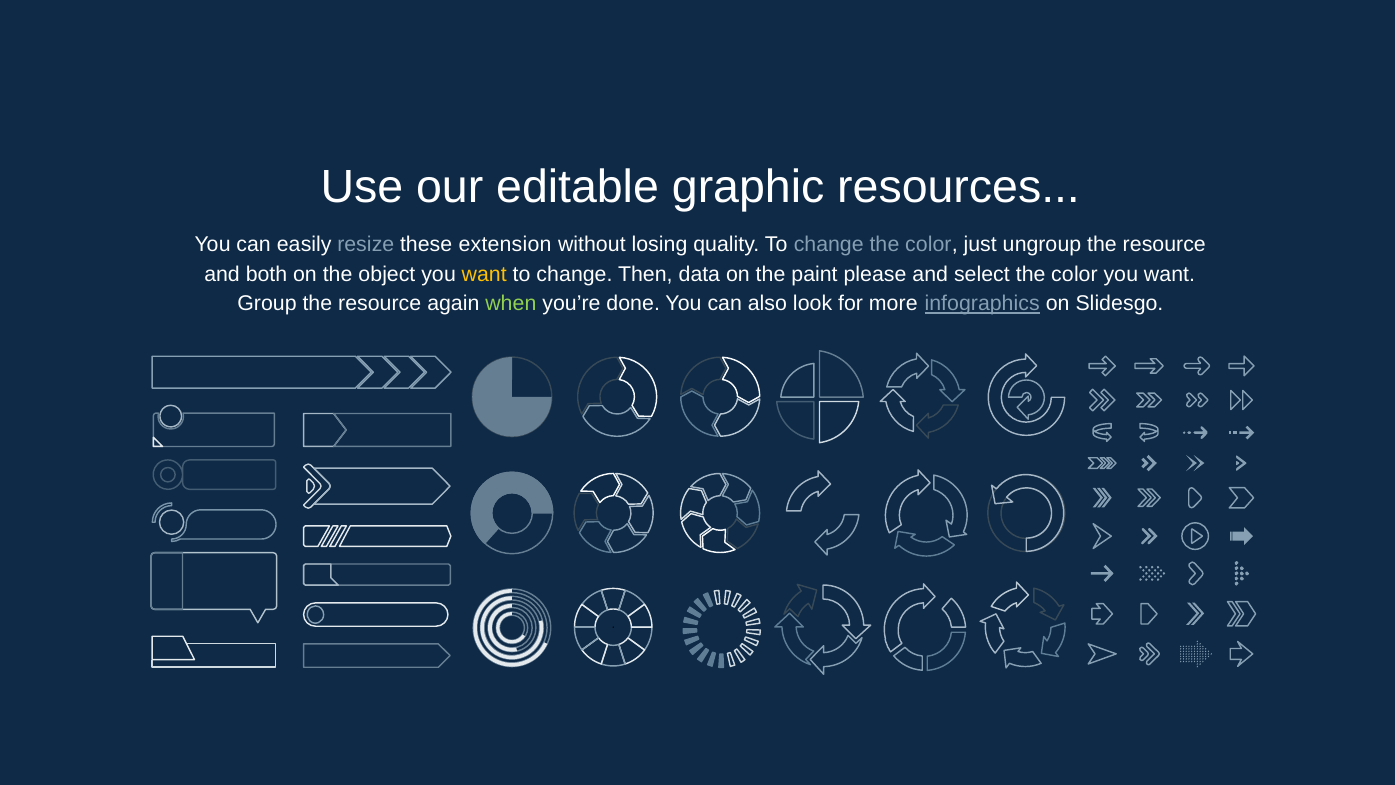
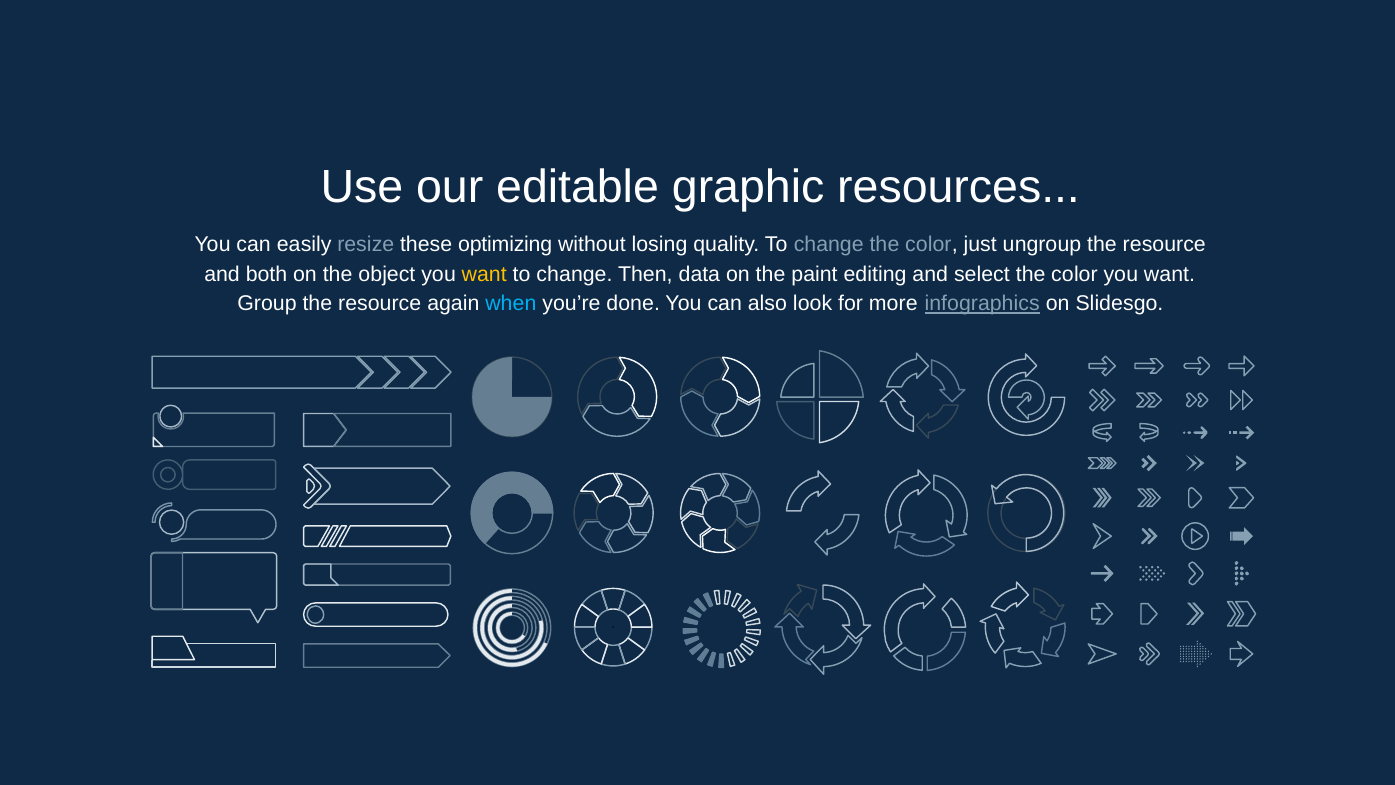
extension: extension -> optimizing
please: please -> editing
when colour: light green -> light blue
